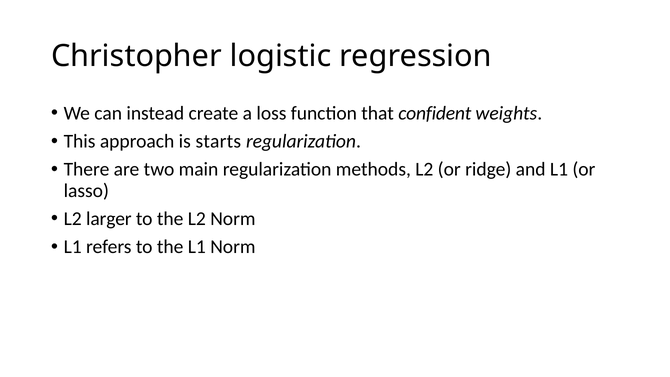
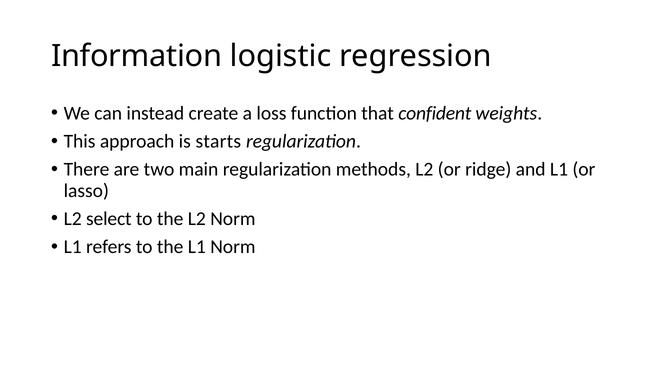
Christopher: Christopher -> Information
larger: larger -> select
